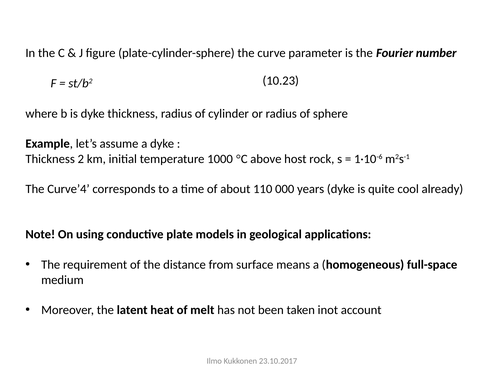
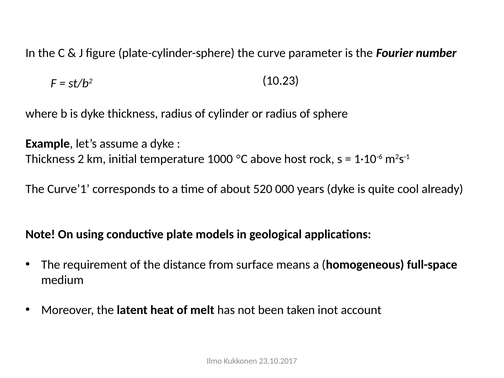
Curve’4: Curve’4 -> Curve’1
110: 110 -> 520
